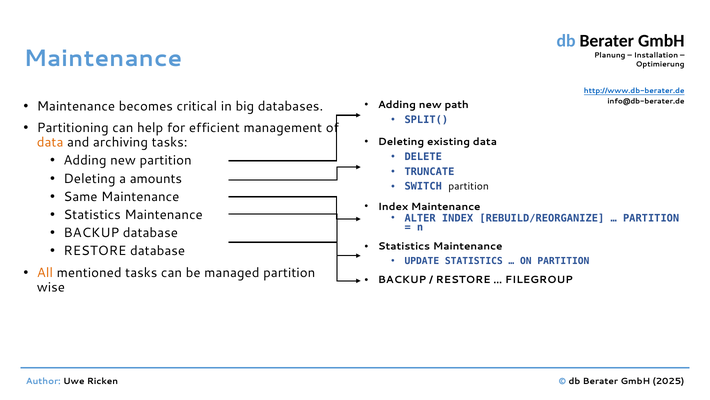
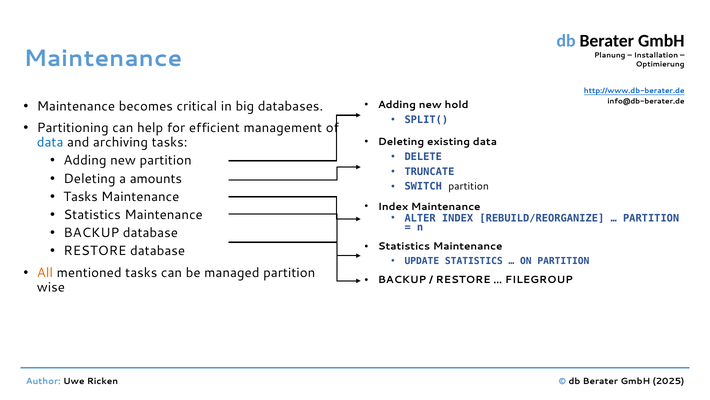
path: path -> hold
data at (50, 142) colour: orange -> blue
Same at (80, 196): Same -> Tasks
